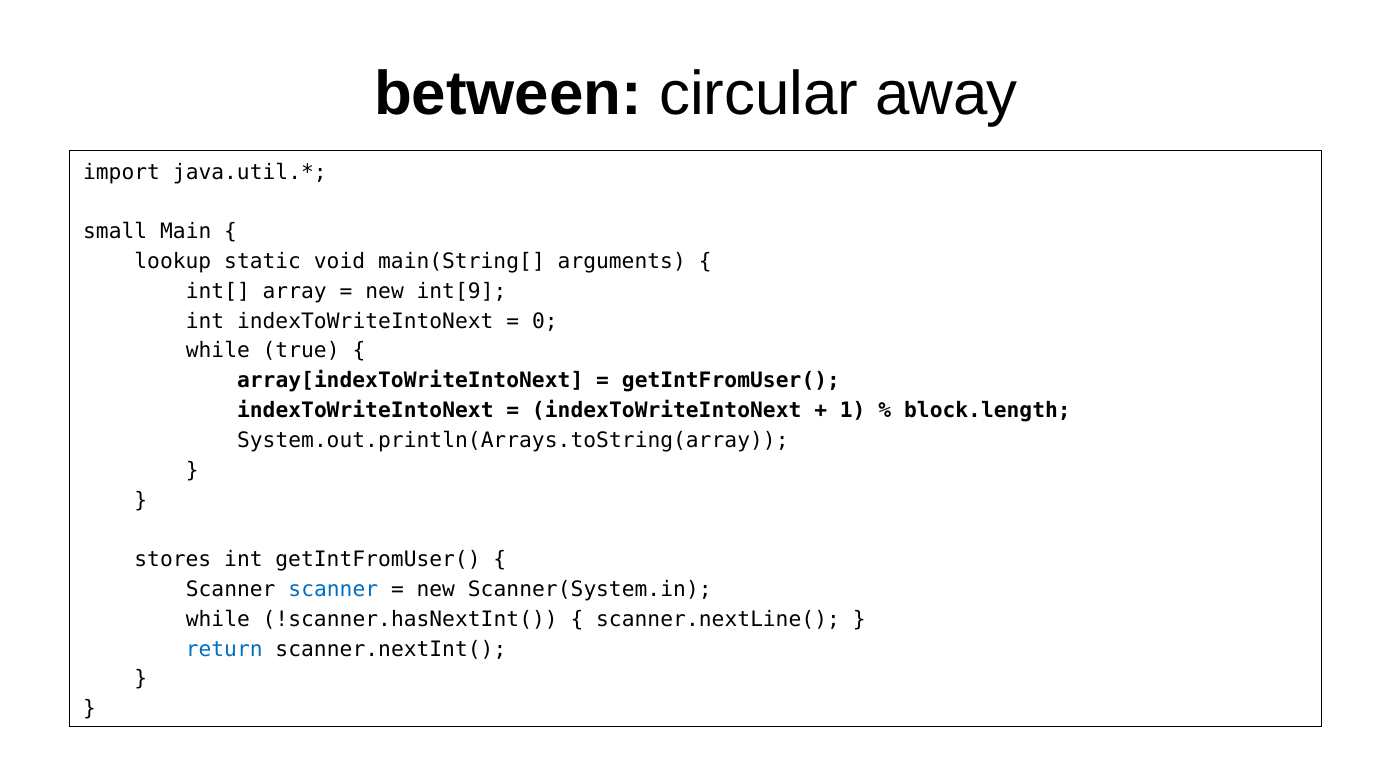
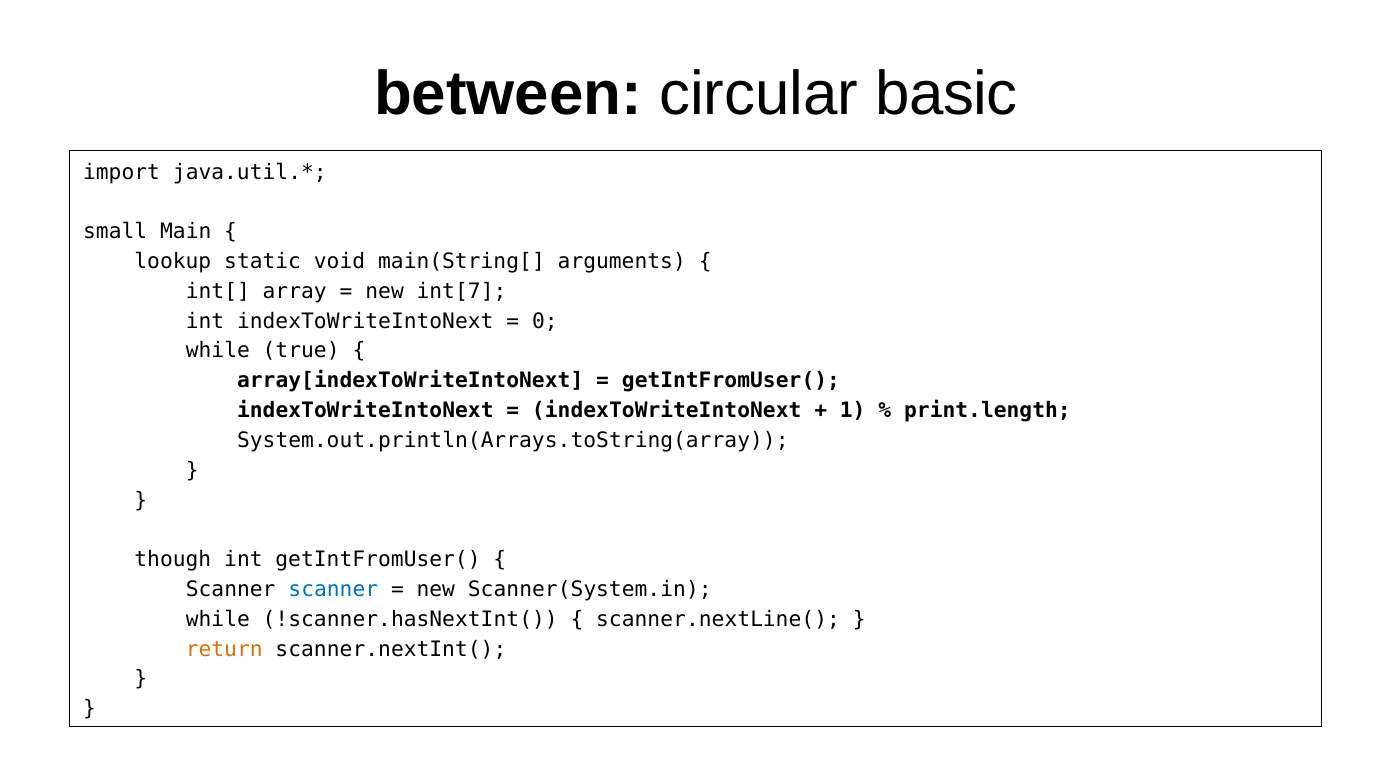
away: away -> basic
int[9: int[9 -> int[7
block.length: block.length -> print.length
stores: stores -> though
return colour: blue -> orange
